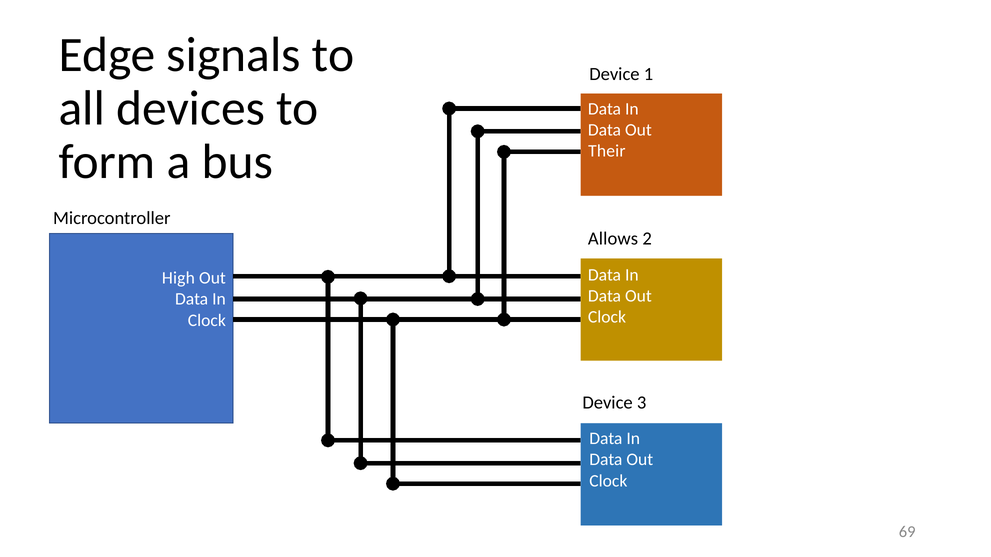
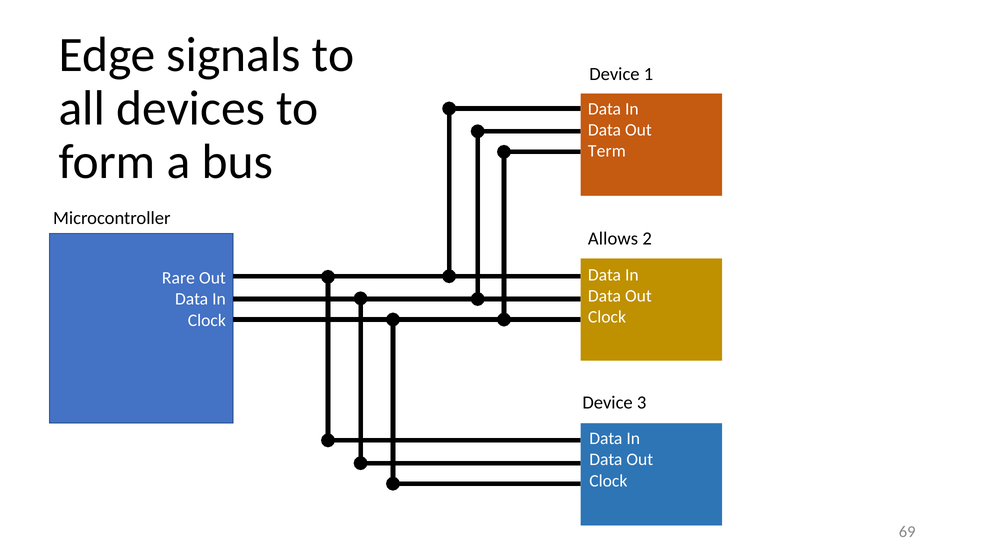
Their: Their -> Term
High: High -> Rare
